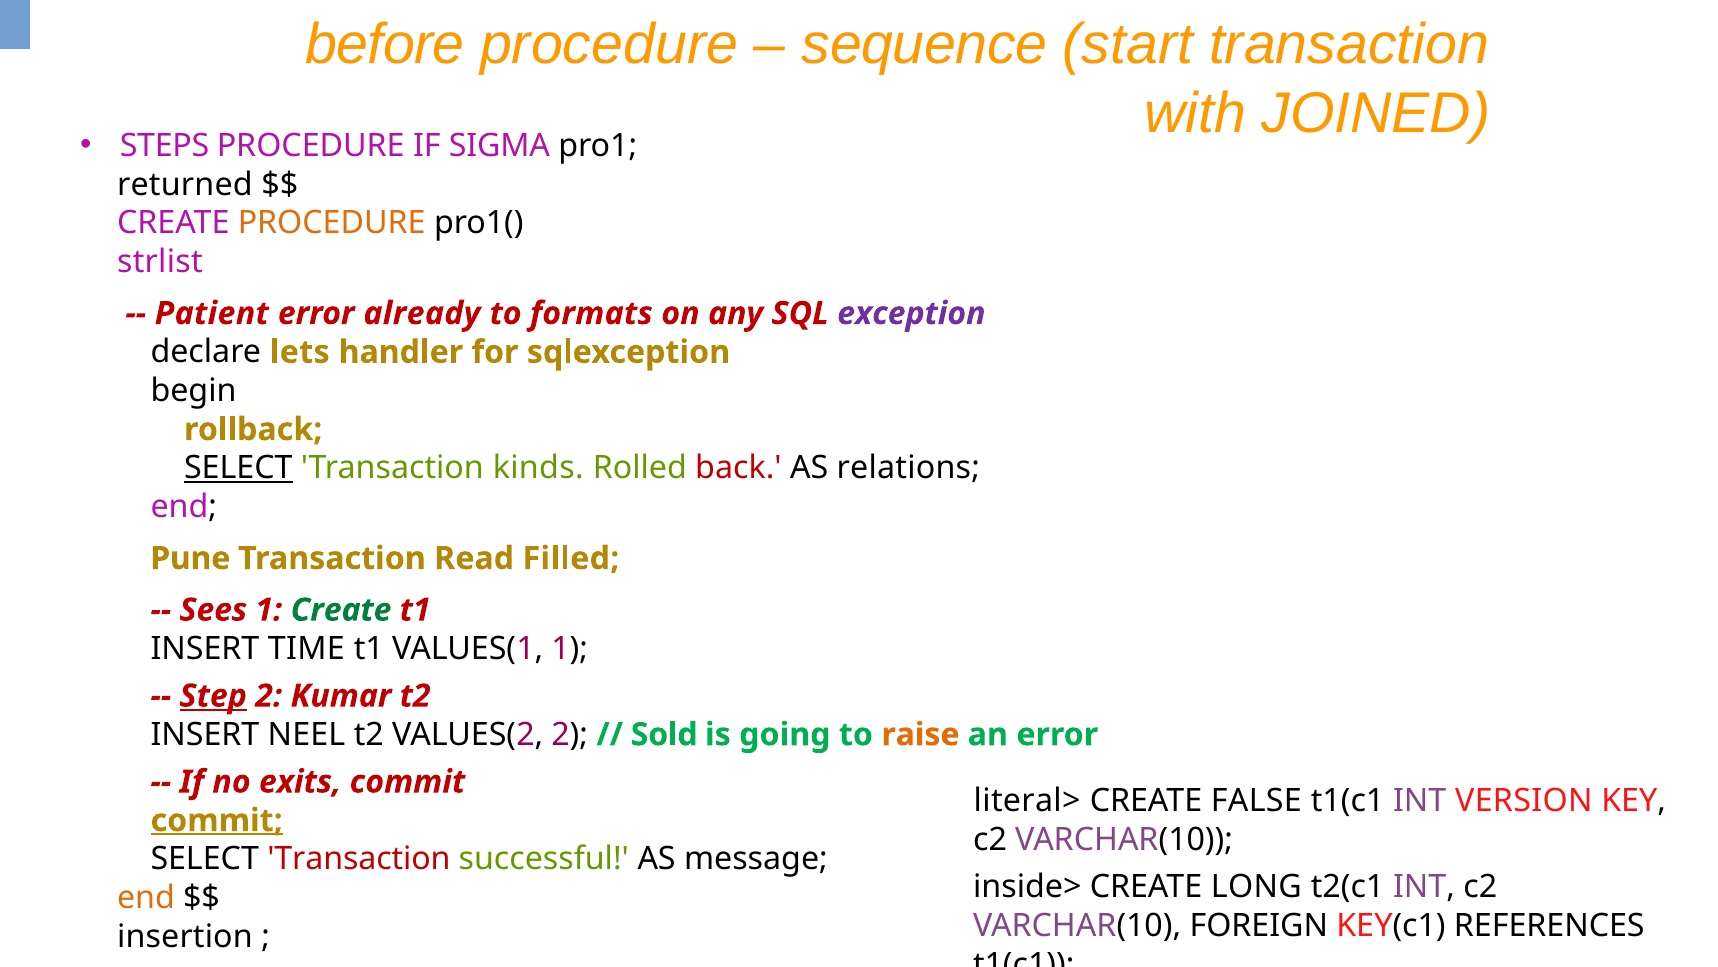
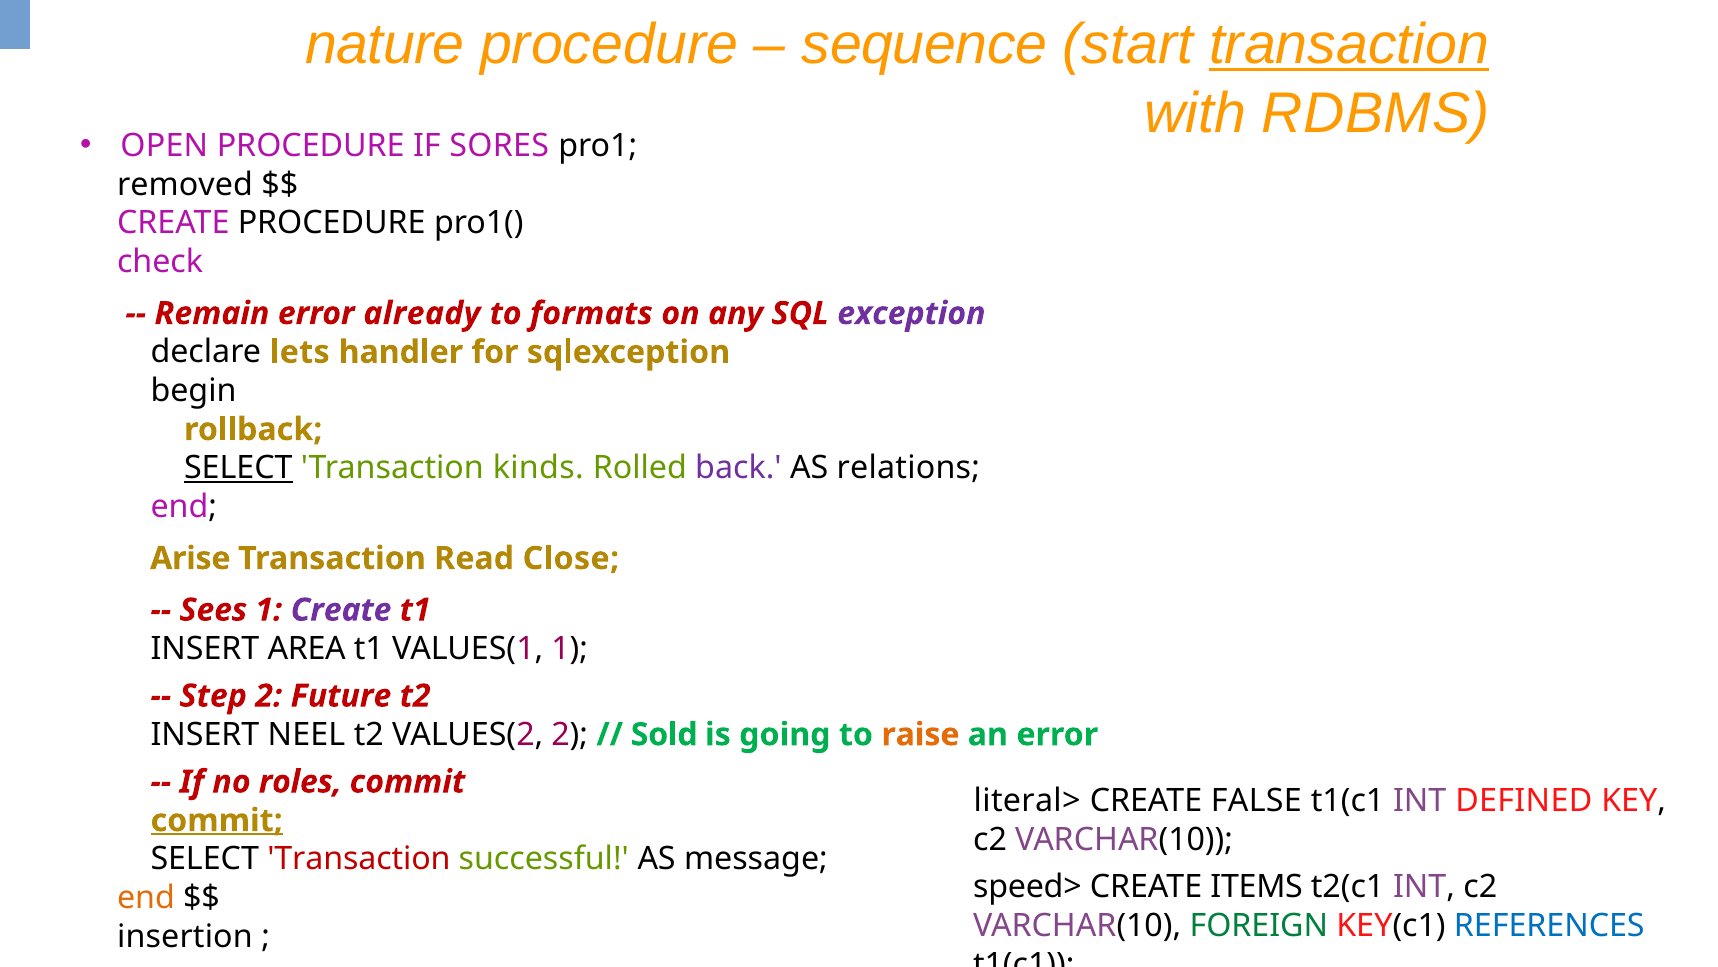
before: before -> nature
transaction at (1349, 45) underline: none -> present
JOINED: JOINED -> RDBMS
STEPS: STEPS -> OPEN
SIGMA: SIGMA -> SORES
returned: returned -> removed
PROCEDURE at (332, 223) colour: orange -> black
strlist: strlist -> check
Patient: Patient -> Remain
back colour: red -> purple
Pune: Pune -> Arise
Filled: Filled -> Close
Create at (341, 610) colour: green -> purple
TIME: TIME -> AREA
Step underline: present -> none
Kumar: Kumar -> Future
exits: exits -> roles
VERSION: VERSION -> DEFINED
inside>: inside> -> speed>
LONG: LONG -> ITEMS
FOREIGN colour: black -> green
REFERENCES colour: black -> blue
